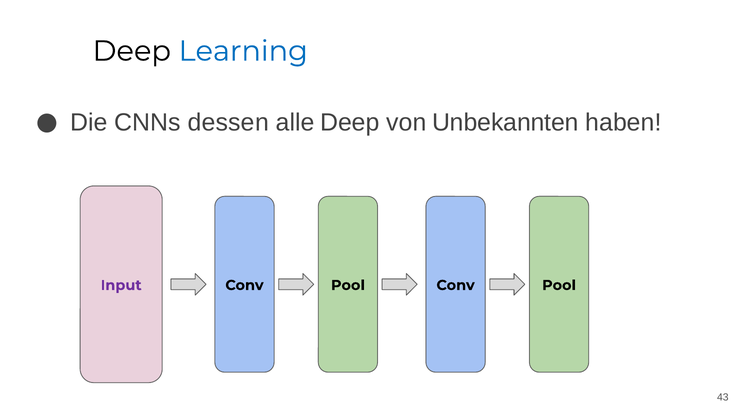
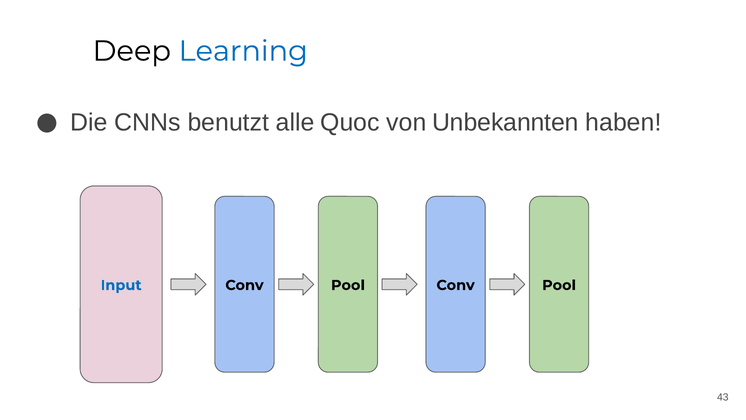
dessen: dessen -> benutzt
alle Deep: Deep -> Quoc
Input colour: purple -> blue
